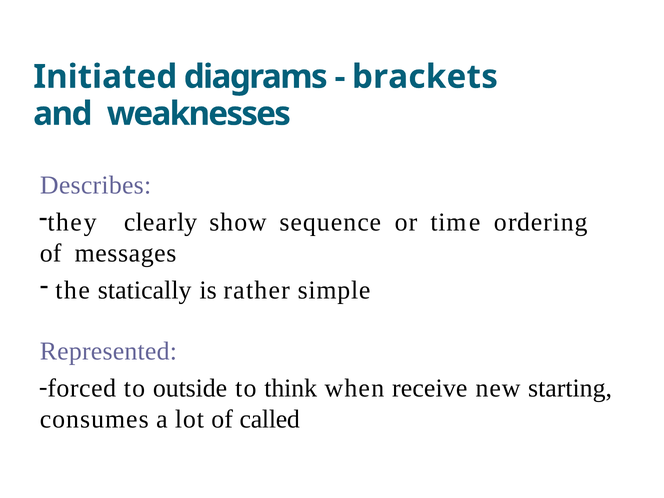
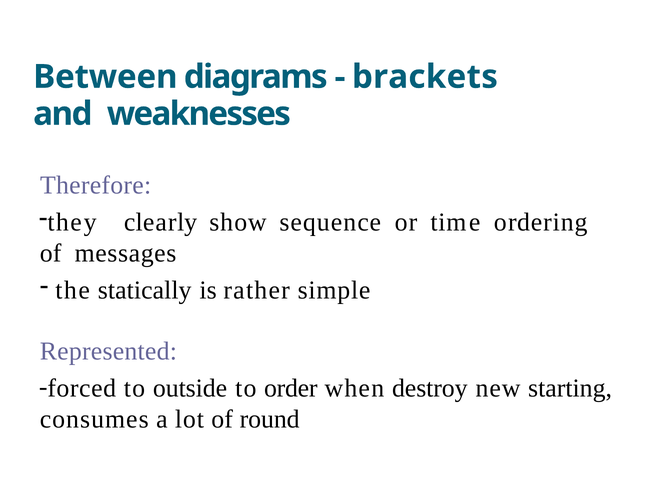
Initiated: Initiated -> Between
Describes: Describes -> Therefore
think: think -> order
receive: receive -> destroy
called: called -> round
